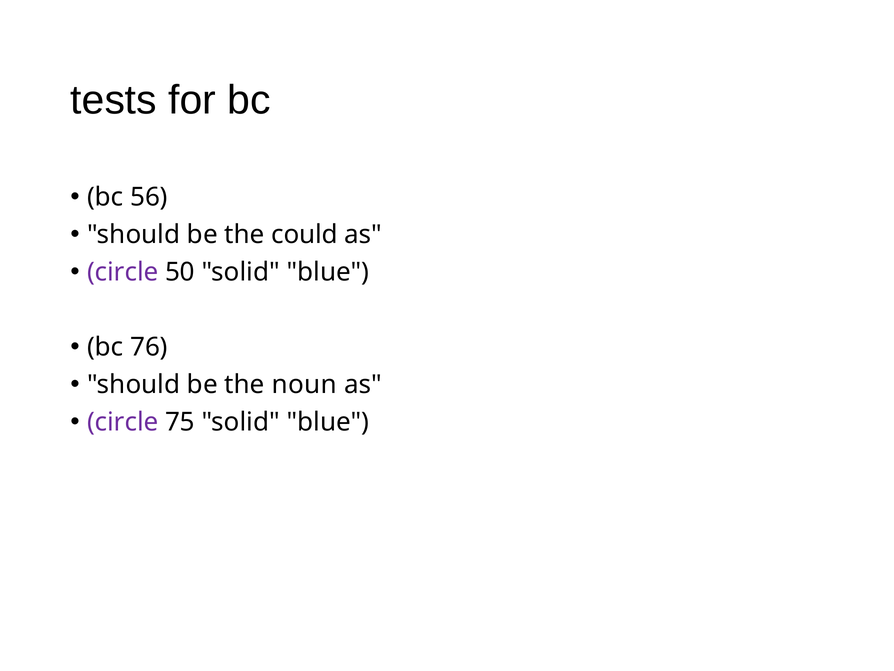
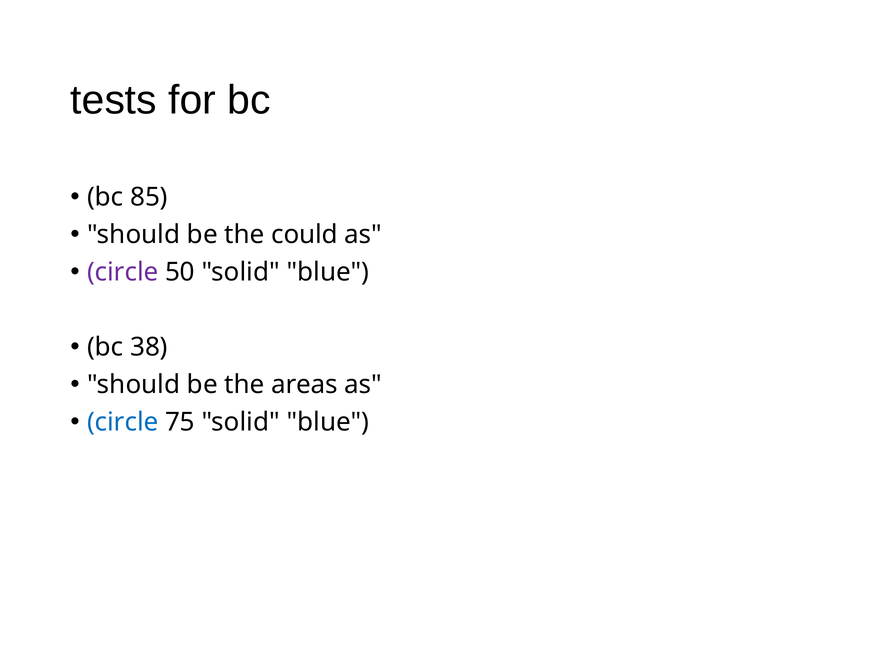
56: 56 -> 85
76: 76 -> 38
noun: noun -> areas
circle at (123, 422) colour: purple -> blue
